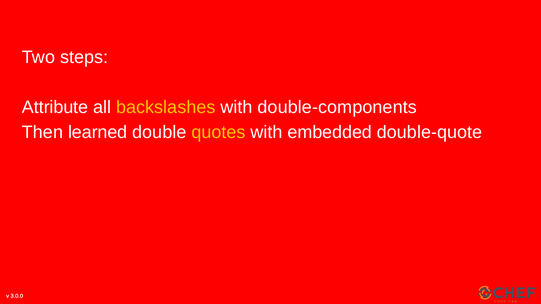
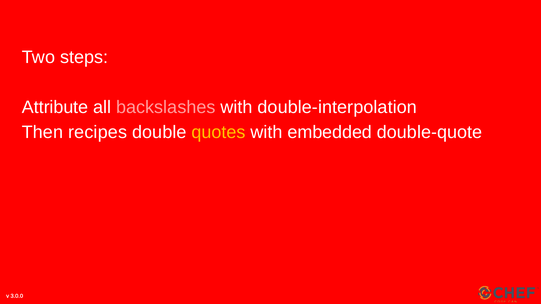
backslashes colour: yellow -> pink
double-components: double-components -> double-interpolation
learned: learned -> recipes
